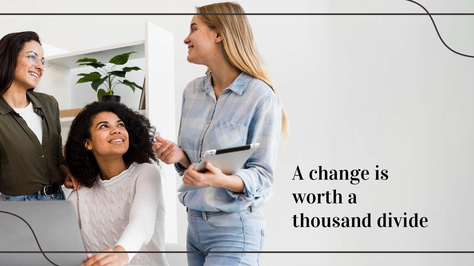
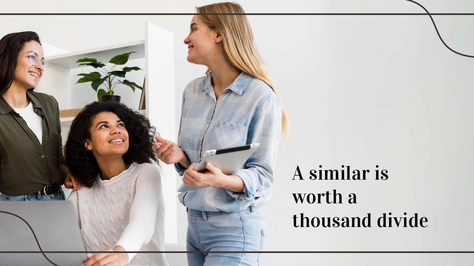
change: change -> similar
